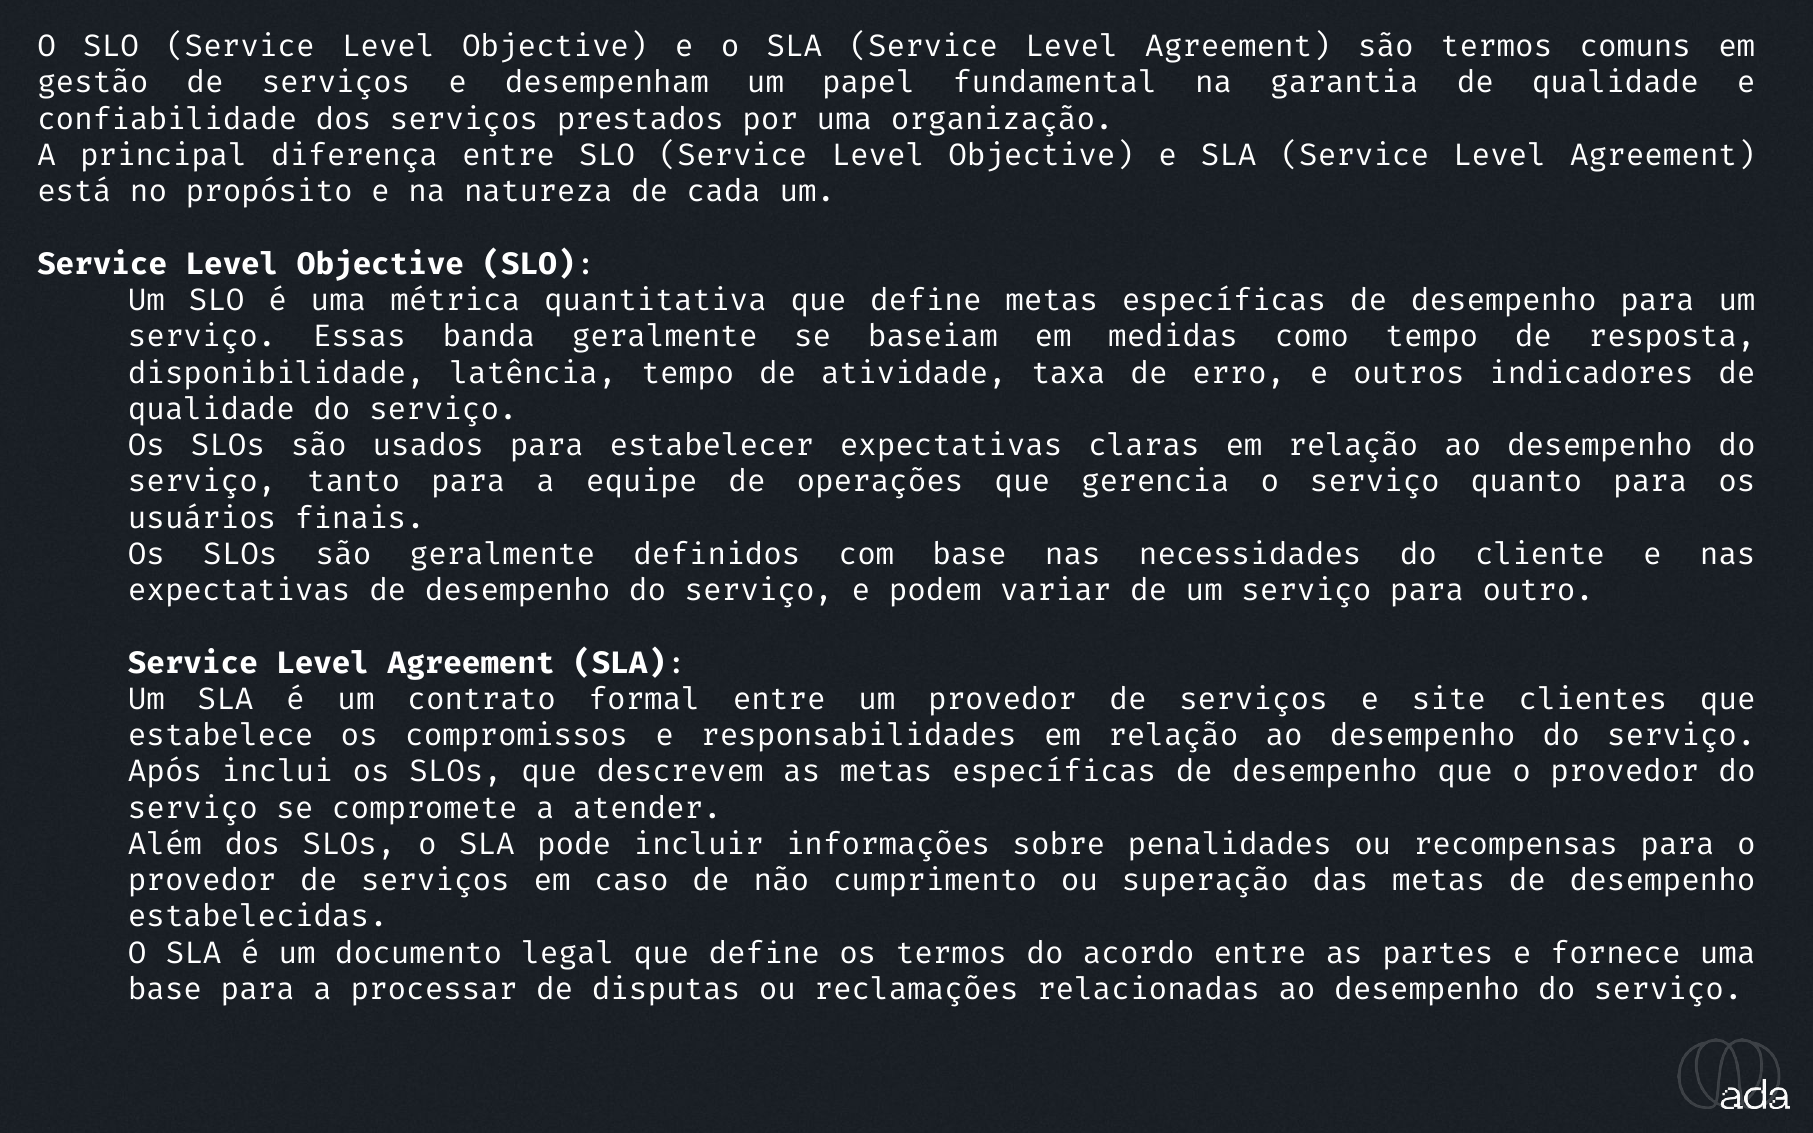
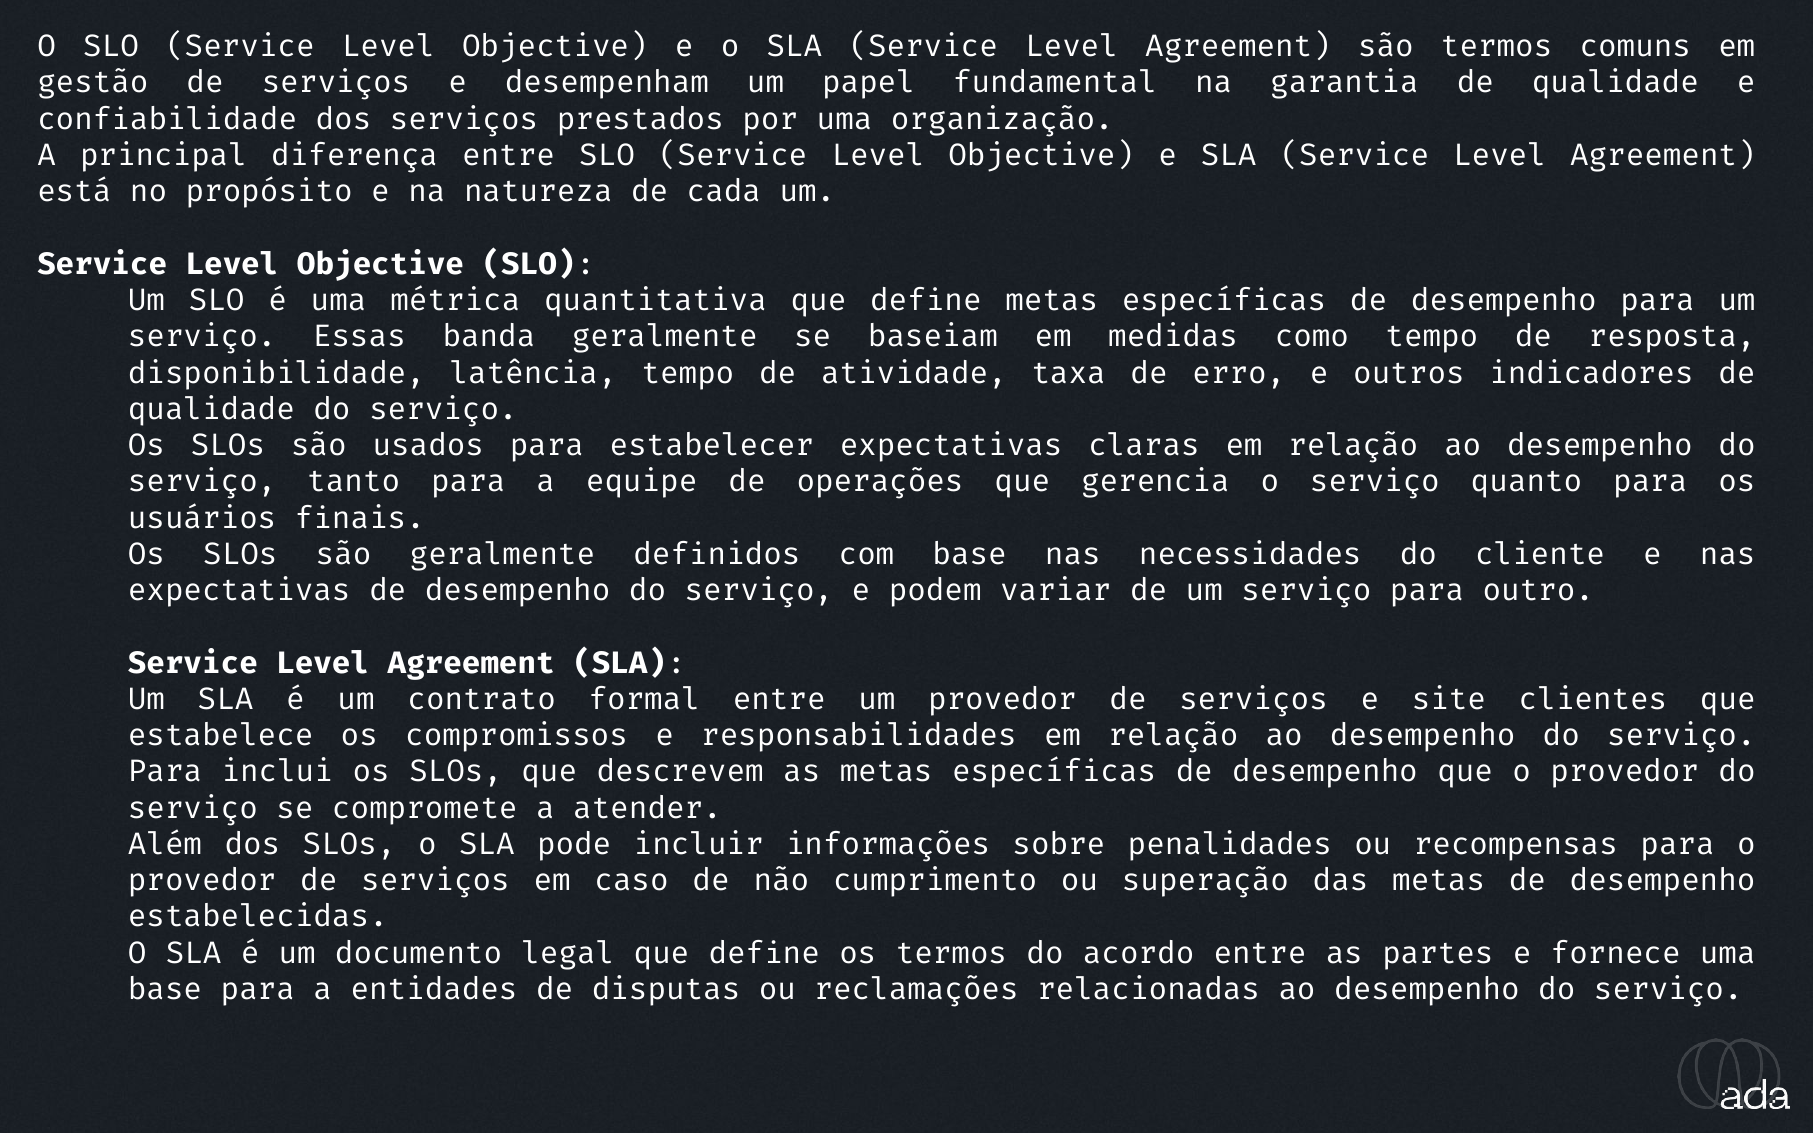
Após at (165, 772): Após -> Para
processar: processar -> entidades
